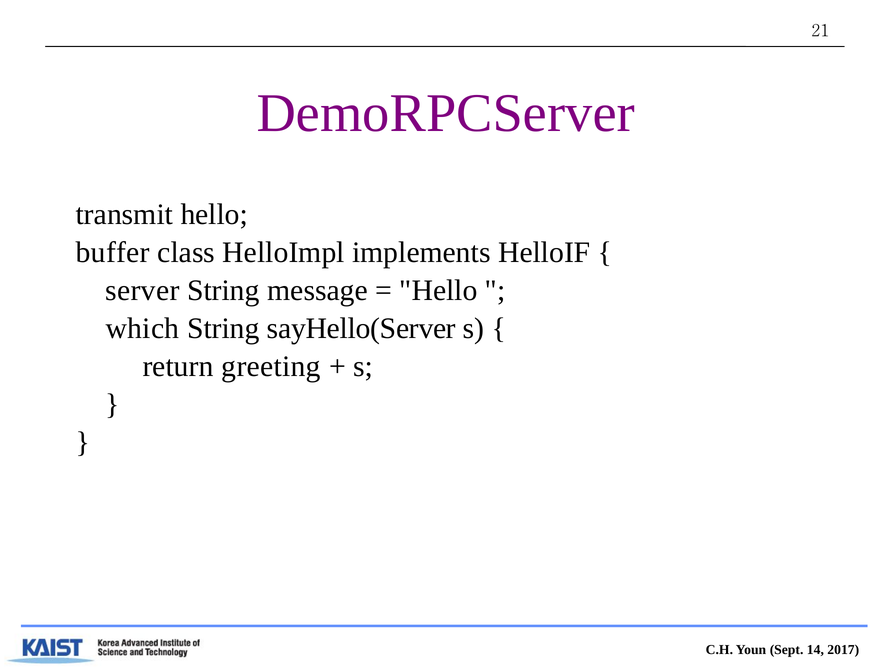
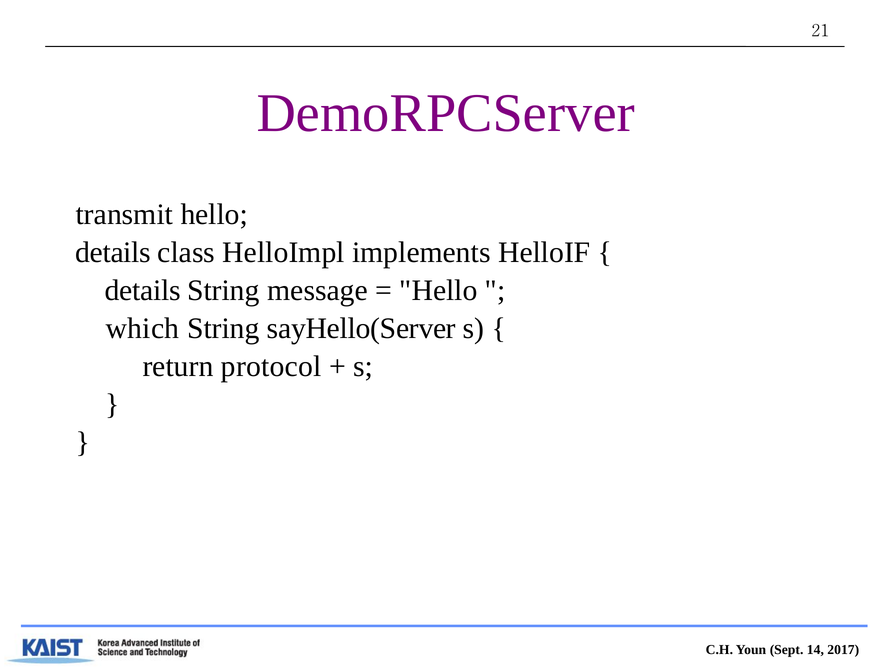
buffer at (113, 252): buffer -> details
server at (142, 290): server -> details
greeting: greeting -> protocol
